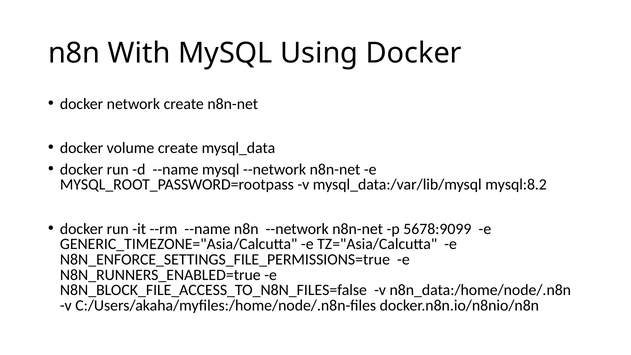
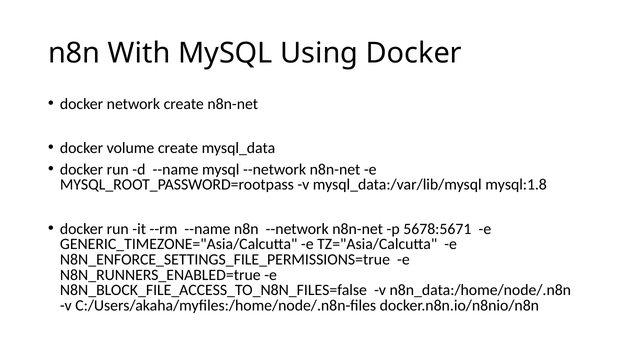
mysql:8.2: mysql:8.2 -> mysql:1.8
5678:9099: 5678:9099 -> 5678:5671
